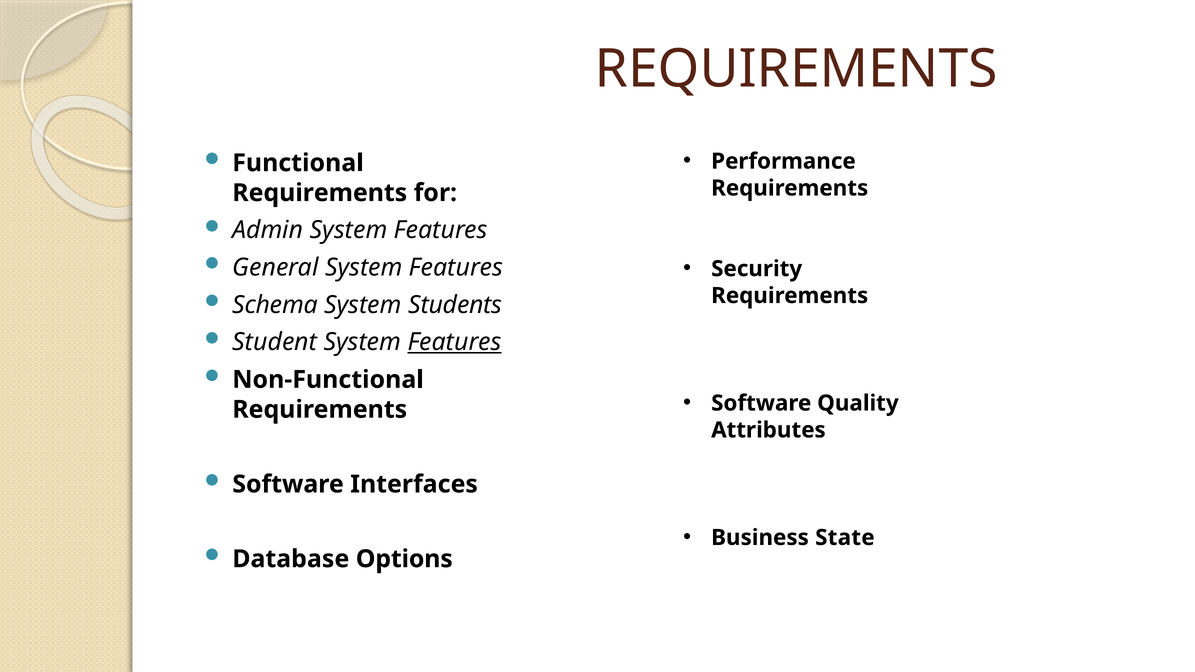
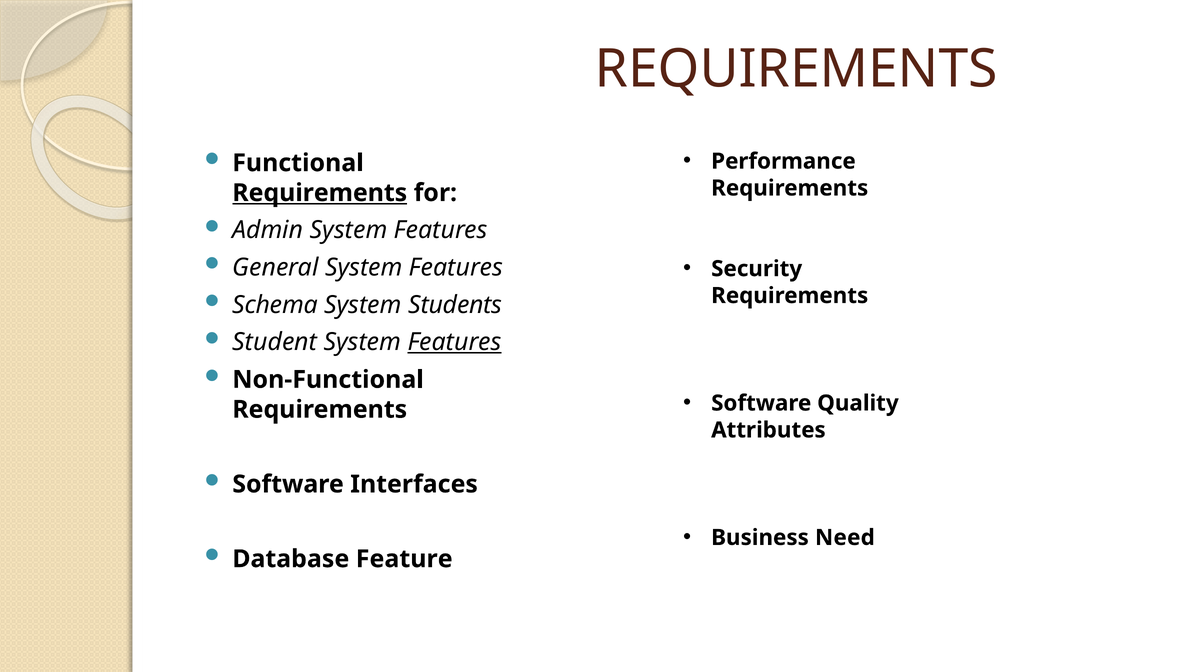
Requirements at (320, 193) underline: none -> present
State: State -> Need
Options: Options -> Feature
